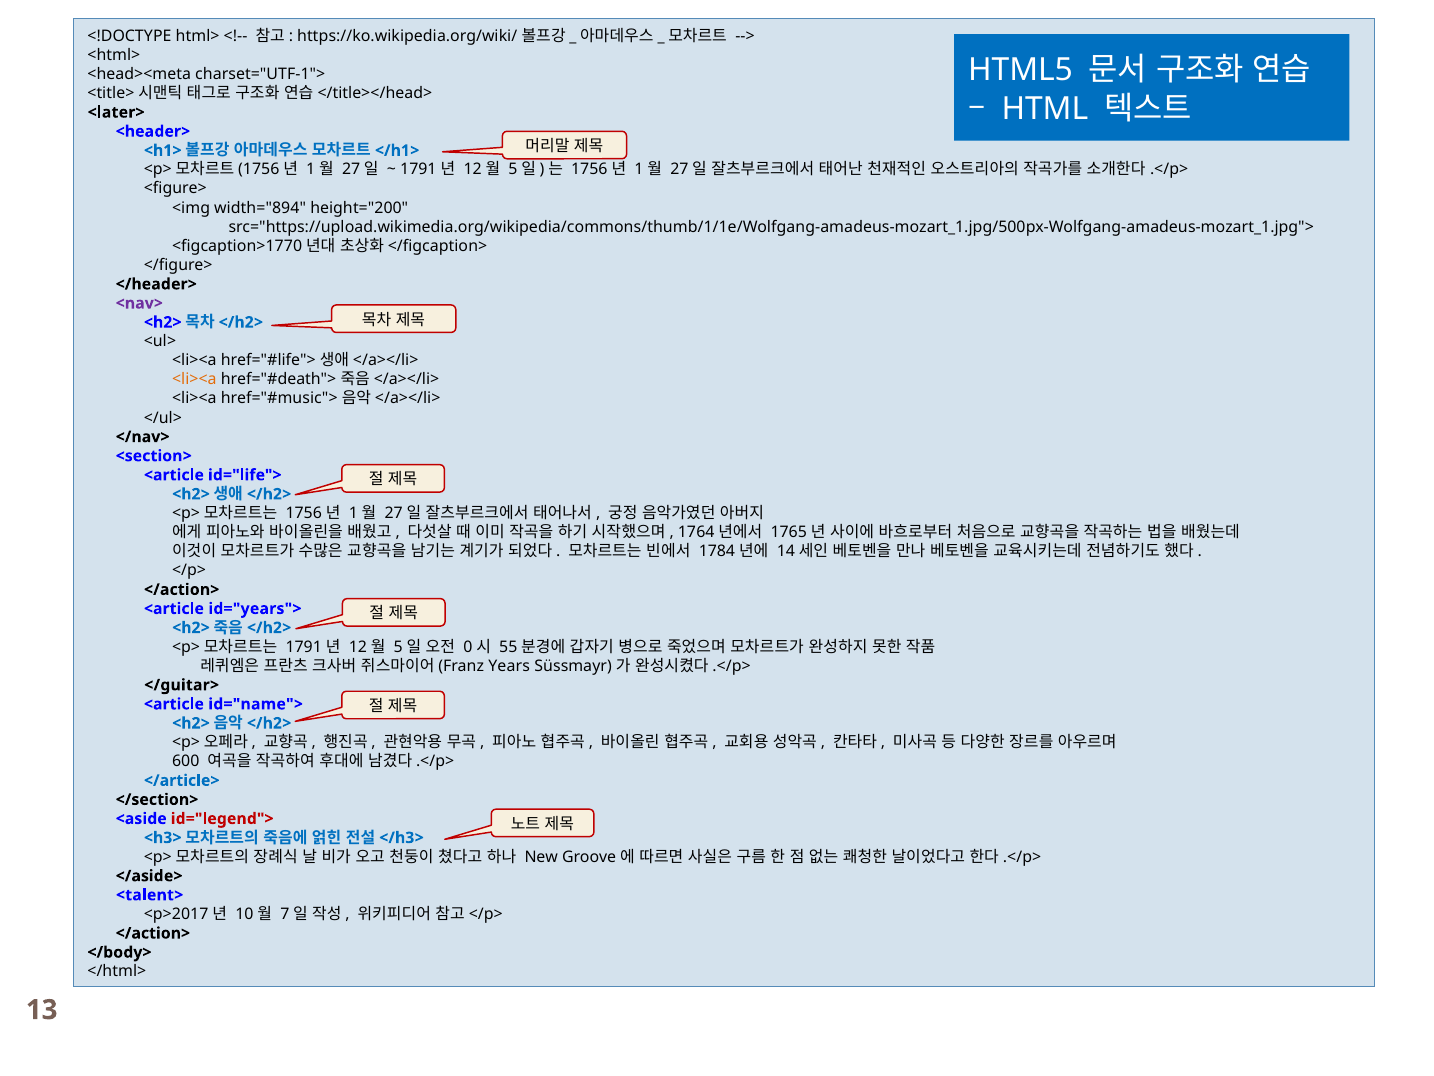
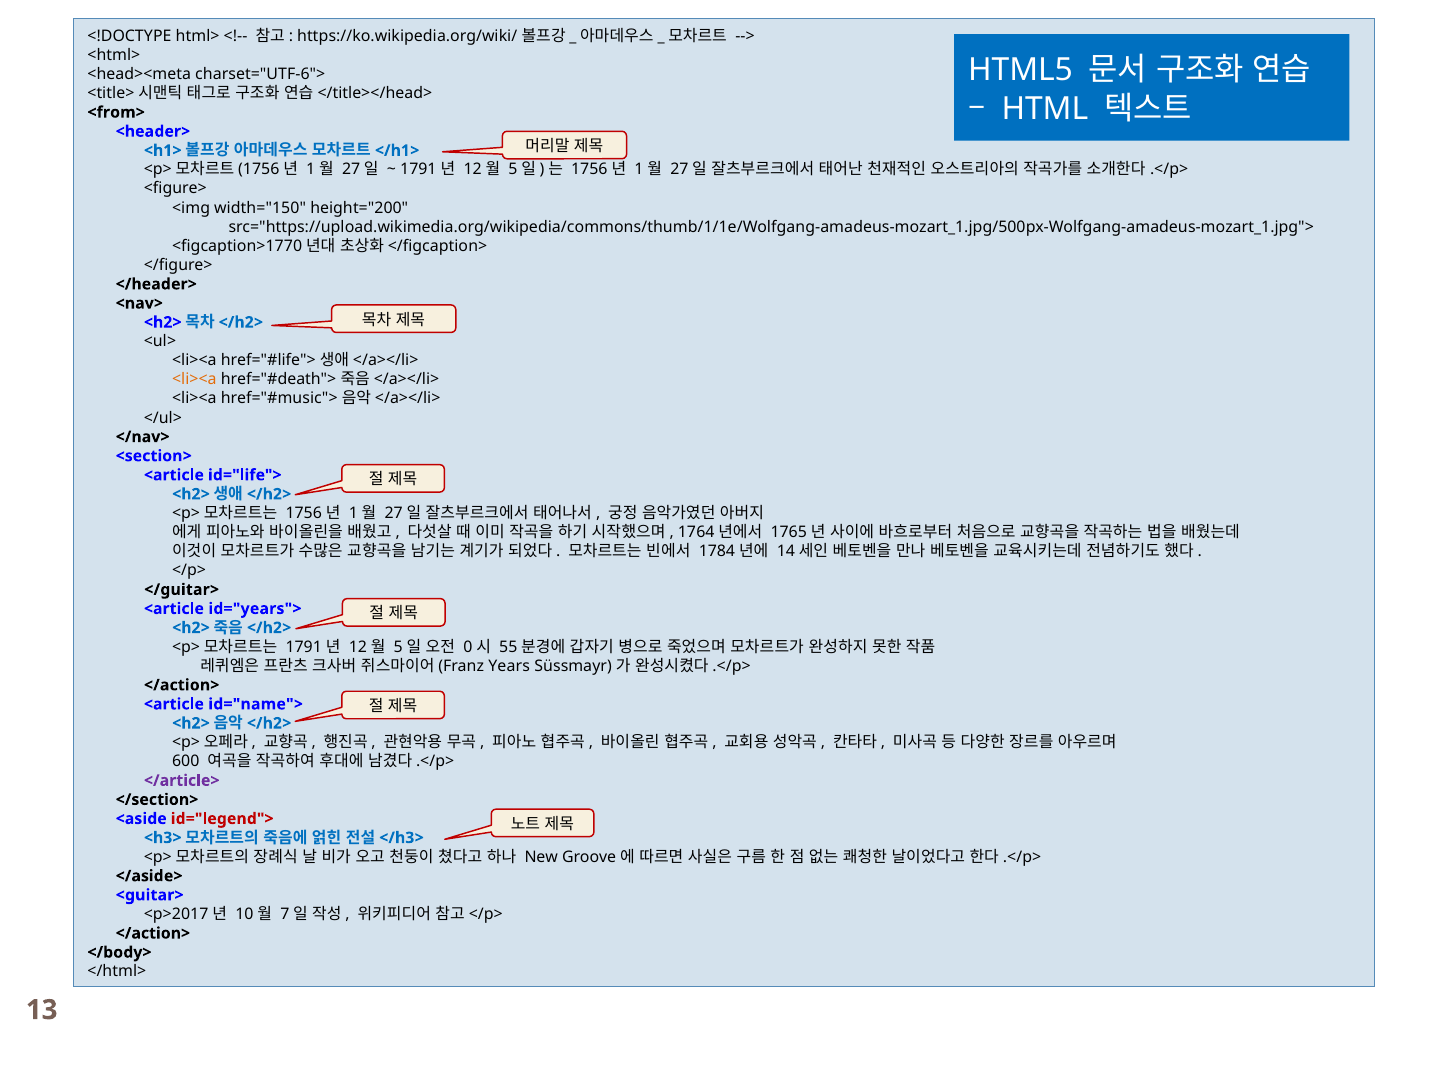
charset="UTF-1">: charset="UTF-1"> -> charset="UTF-6">
<later>: <later> -> <from>
width="894: width="894 -> width="150
<nav> colour: purple -> black
</action> at (182, 589): </action> -> </guitar>
</guitar> at (182, 685): </guitar> -> </action>
</article> colour: blue -> purple
<talent>: <talent> -> <guitar>
